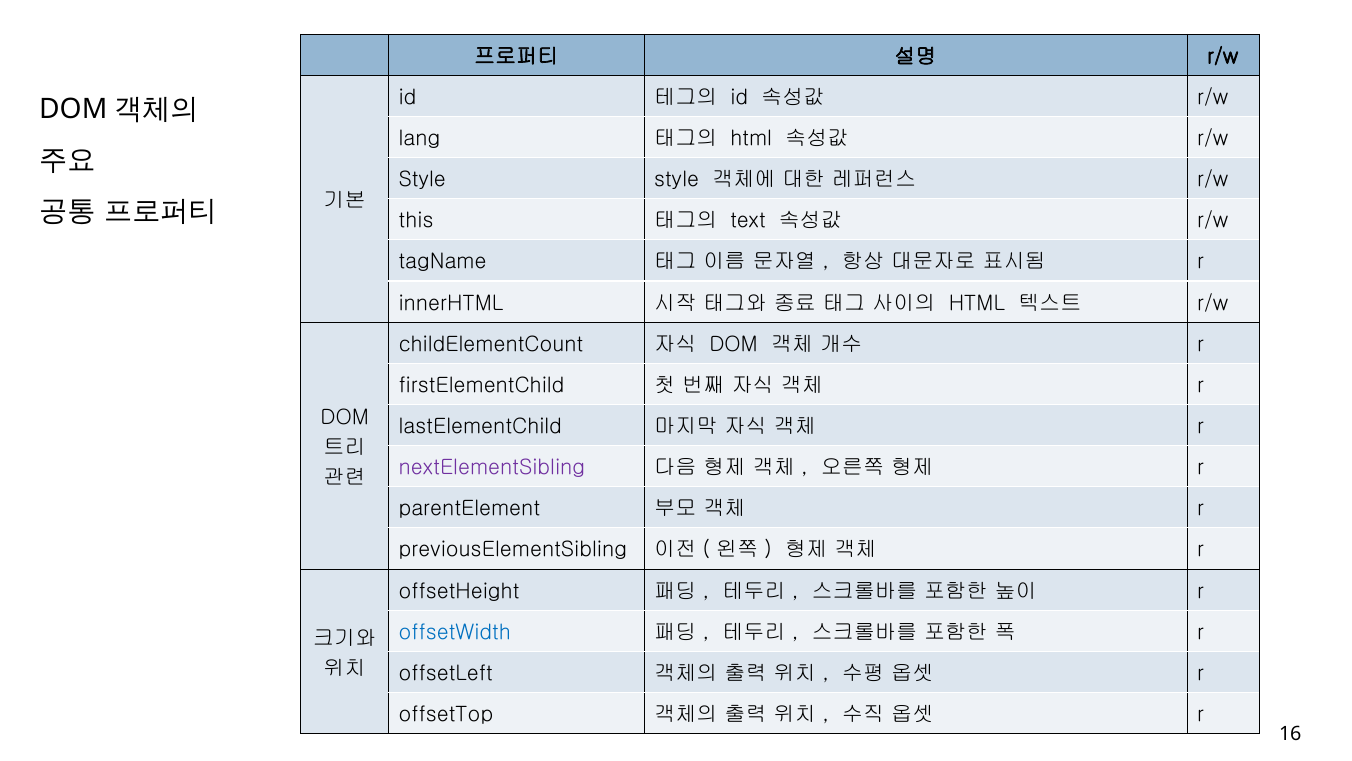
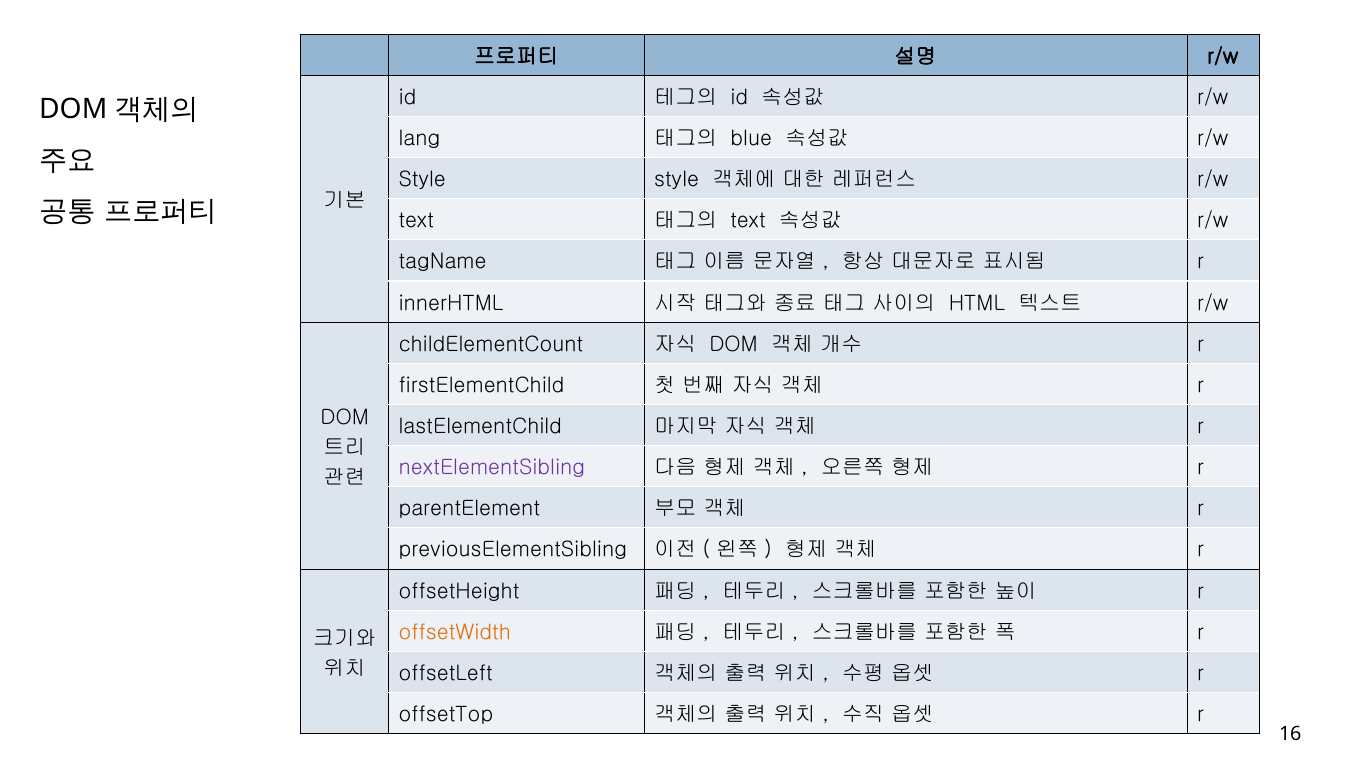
html at (751, 138): html -> blue
this at (416, 221): this -> text
offsetWidth colour: blue -> orange
